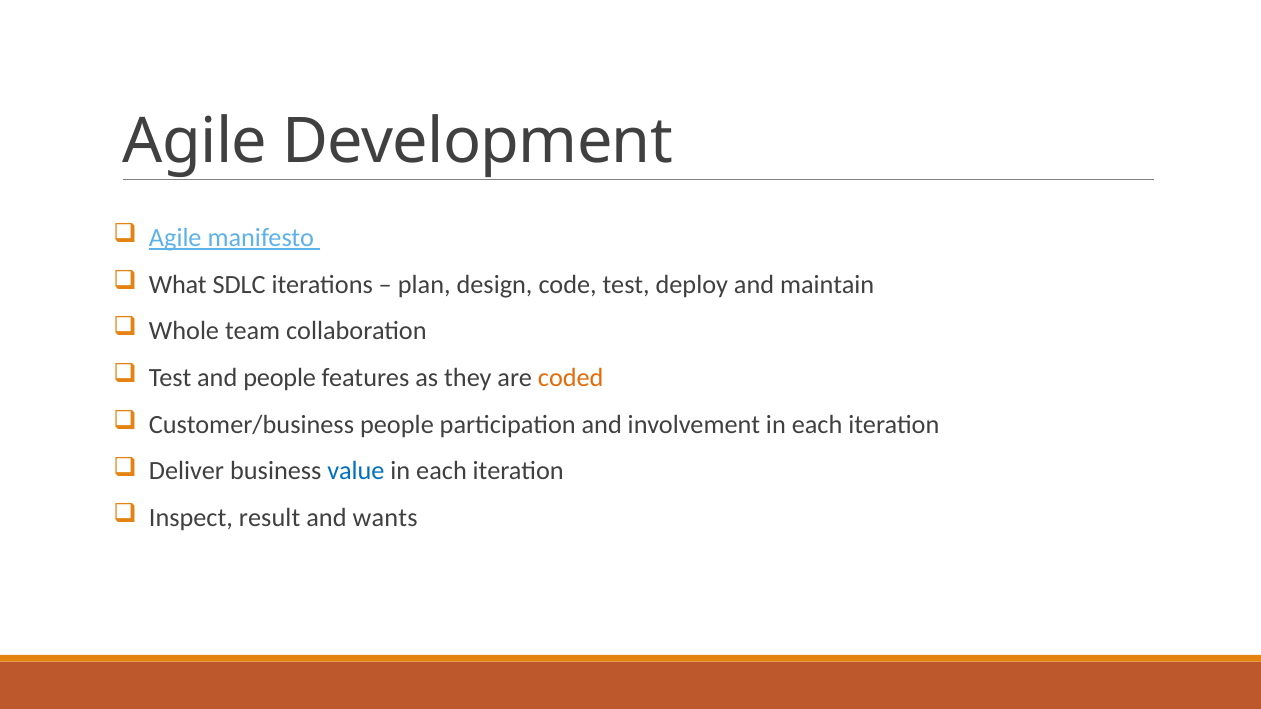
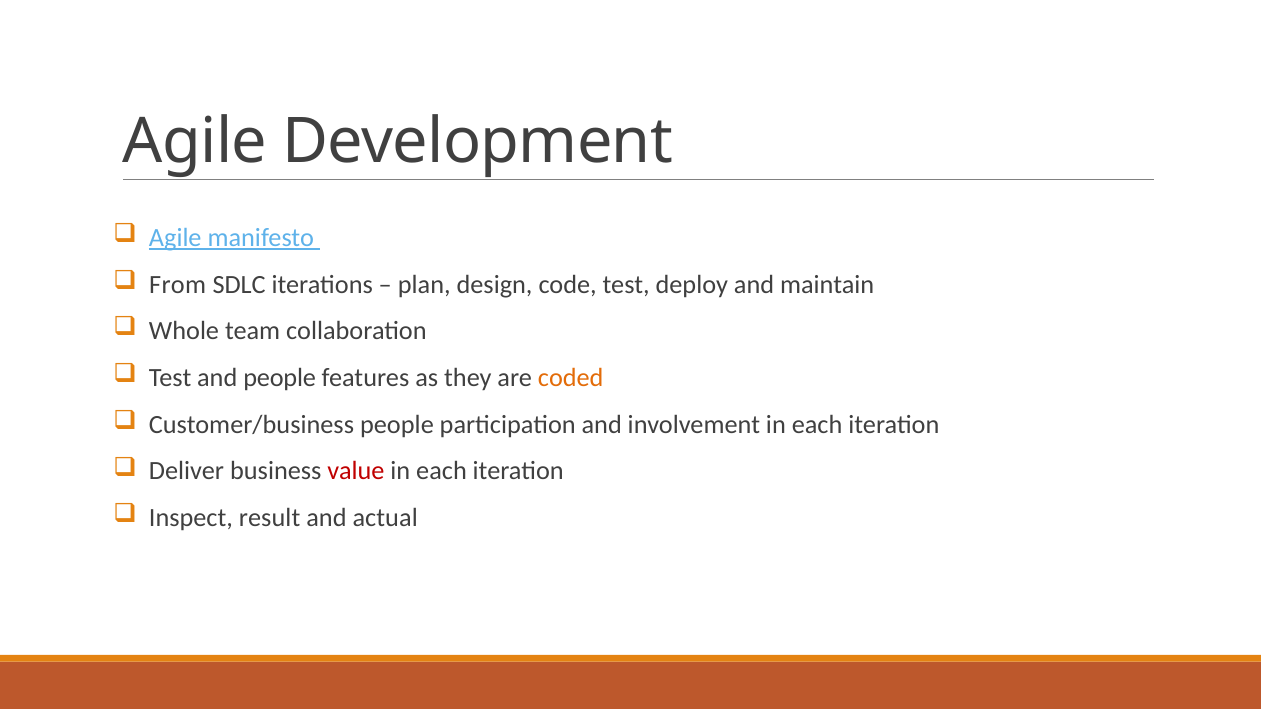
What: What -> From
value colour: blue -> red
wants: wants -> actual
